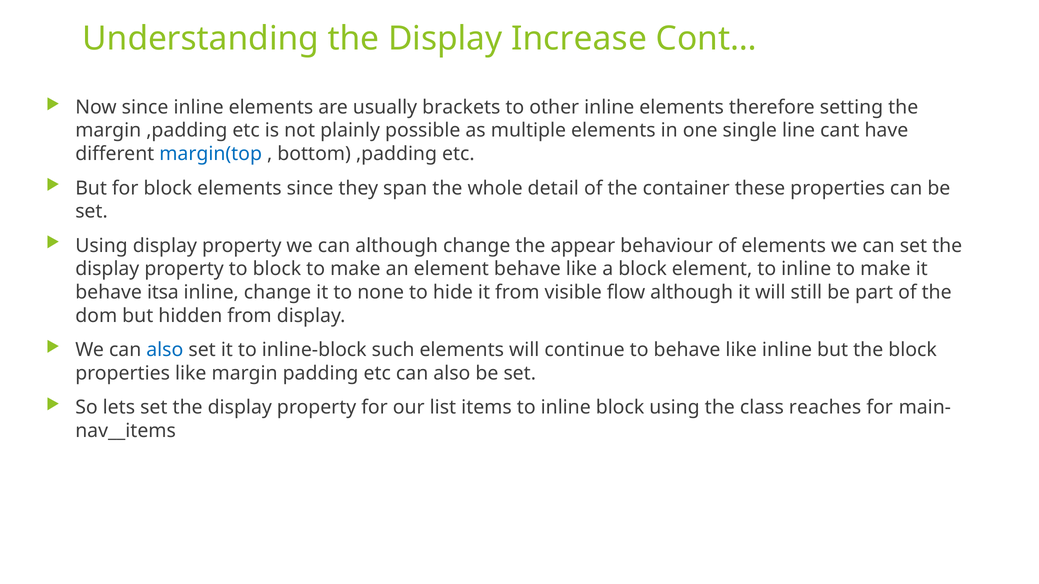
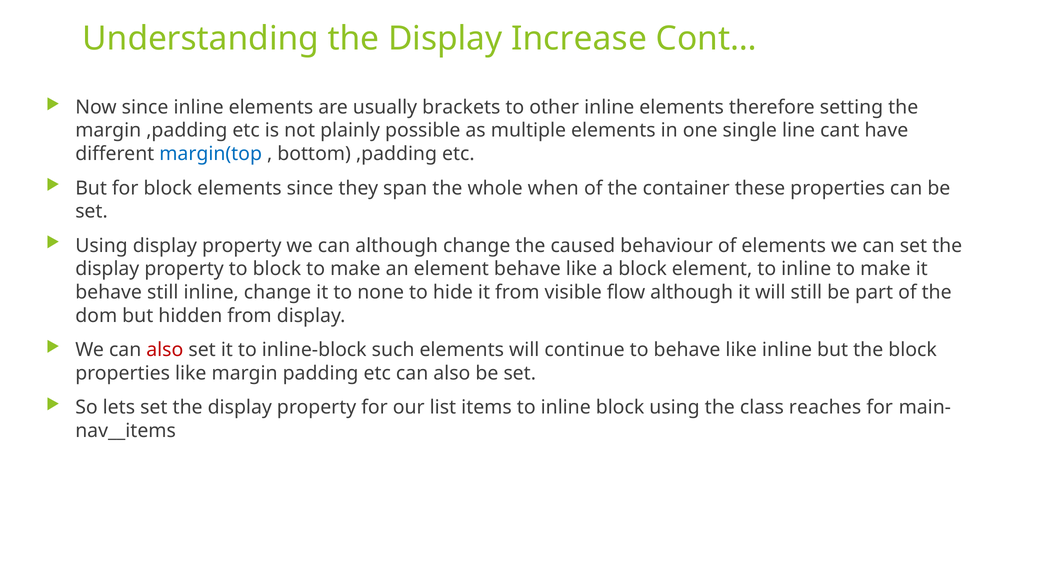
detail: detail -> when
appear: appear -> caused
behave itsa: itsa -> still
also at (165, 350) colour: blue -> red
